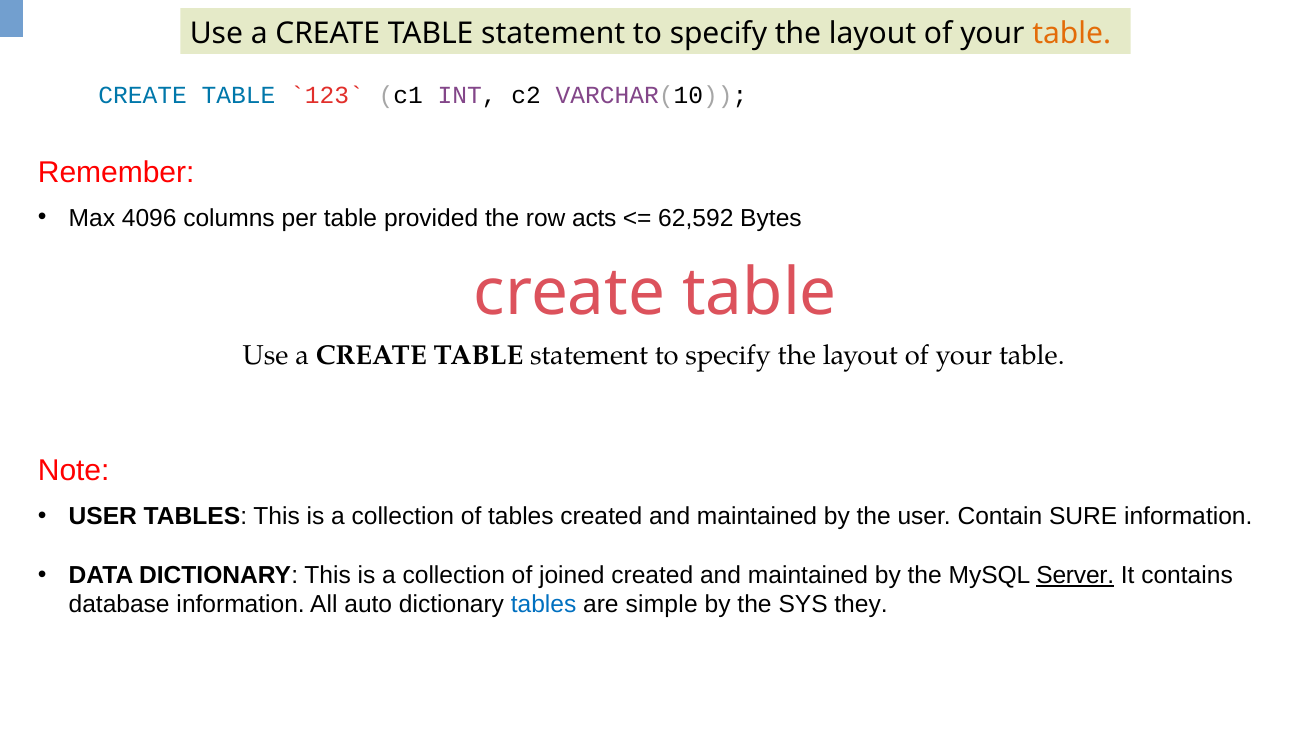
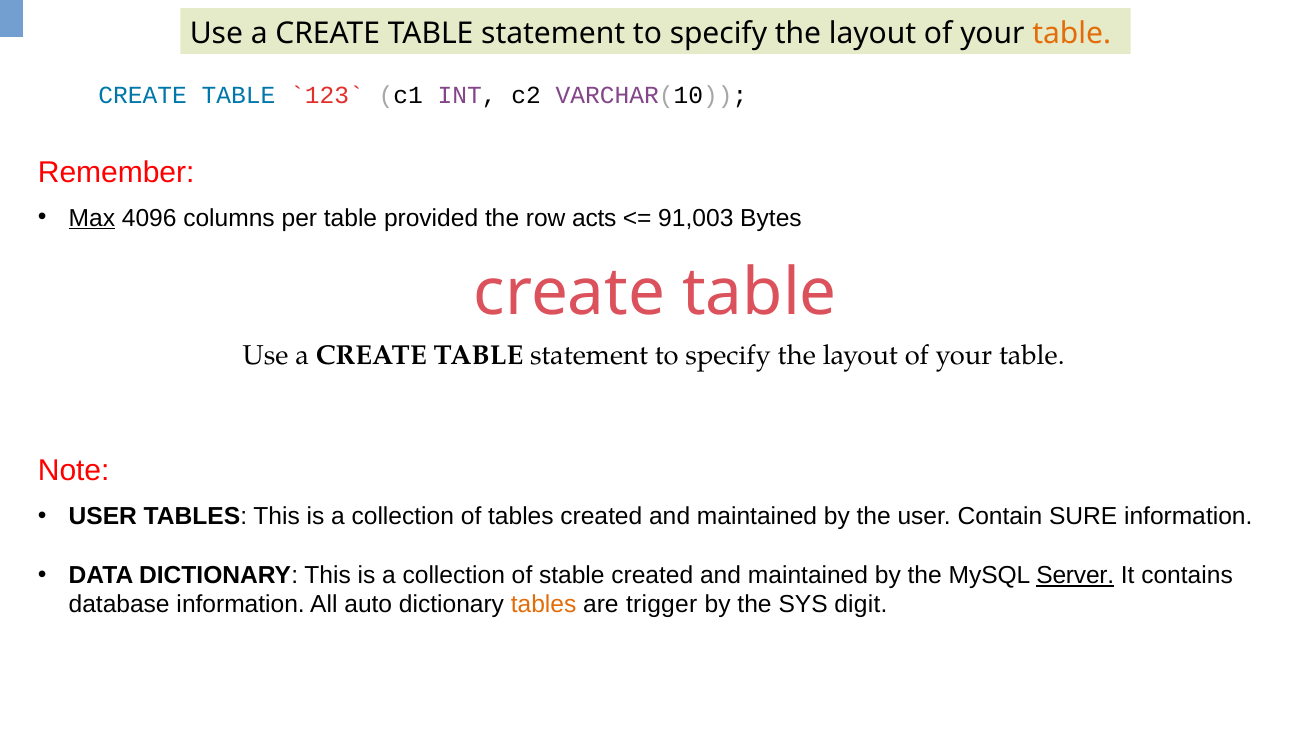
Max underline: none -> present
62,592: 62,592 -> 91,003
joined: joined -> stable
tables at (544, 605) colour: blue -> orange
simple: simple -> trigger
they: they -> digit
